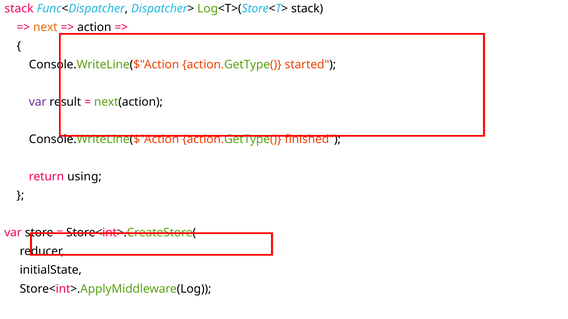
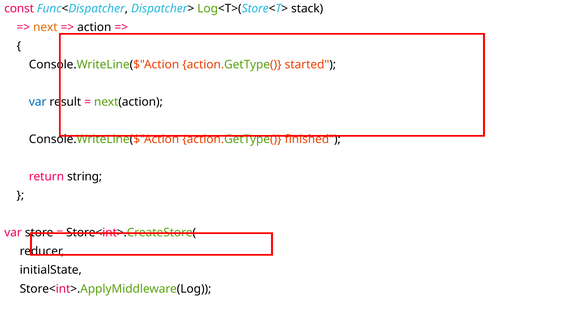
stack at (19, 8): stack -> const
var at (38, 102) colour: purple -> blue
using: using -> string
